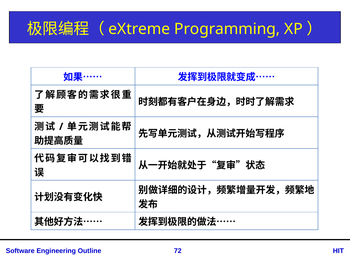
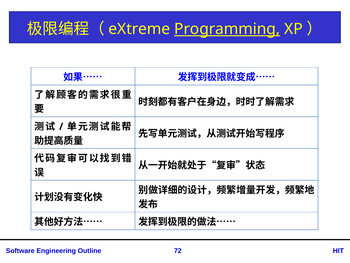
Programming underline: none -> present
